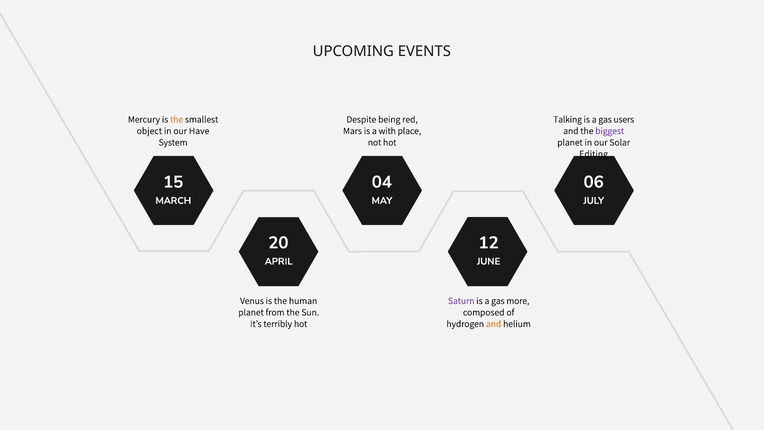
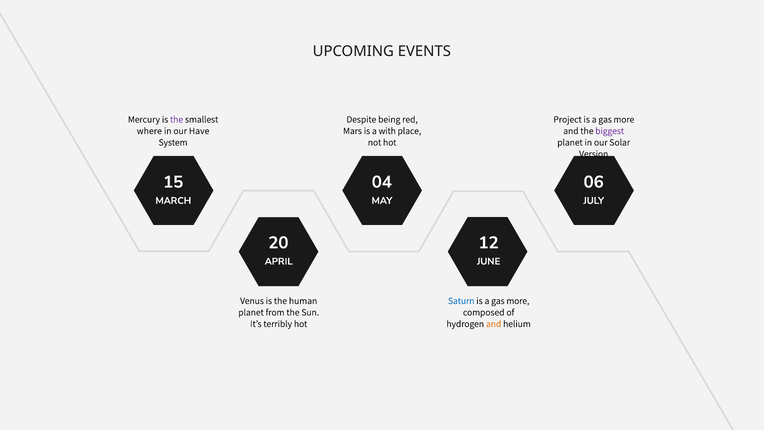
the at (177, 119) colour: orange -> purple
Talking: Talking -> Project
users at (624, 119): users -> more
object: object -> where
Editing: Editing -> Version
Saturn colour: purple -> blue
